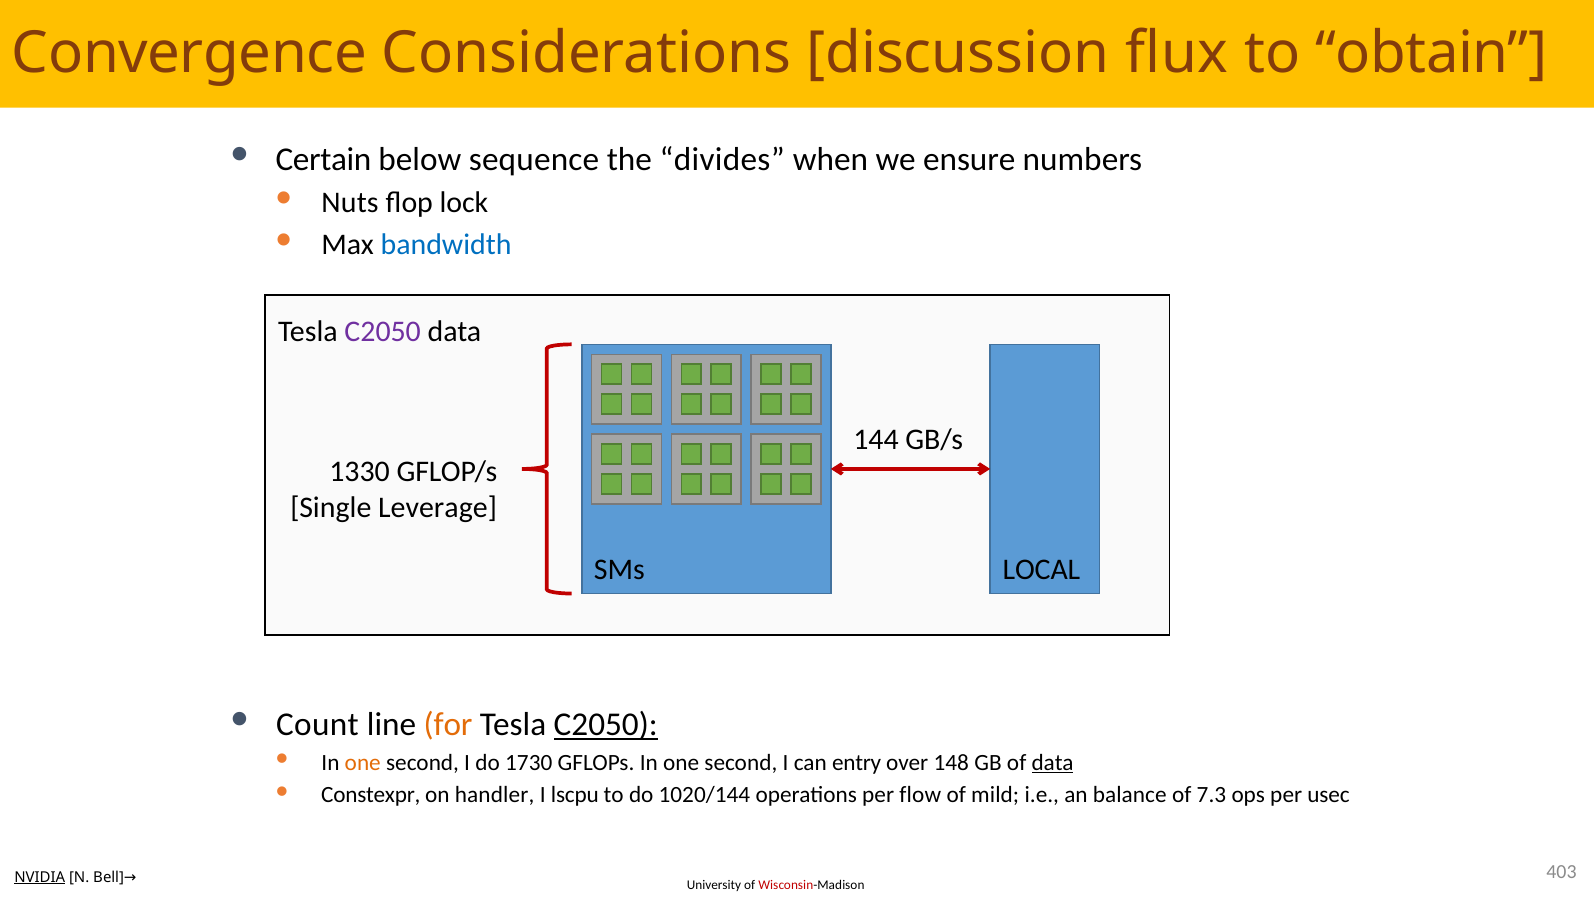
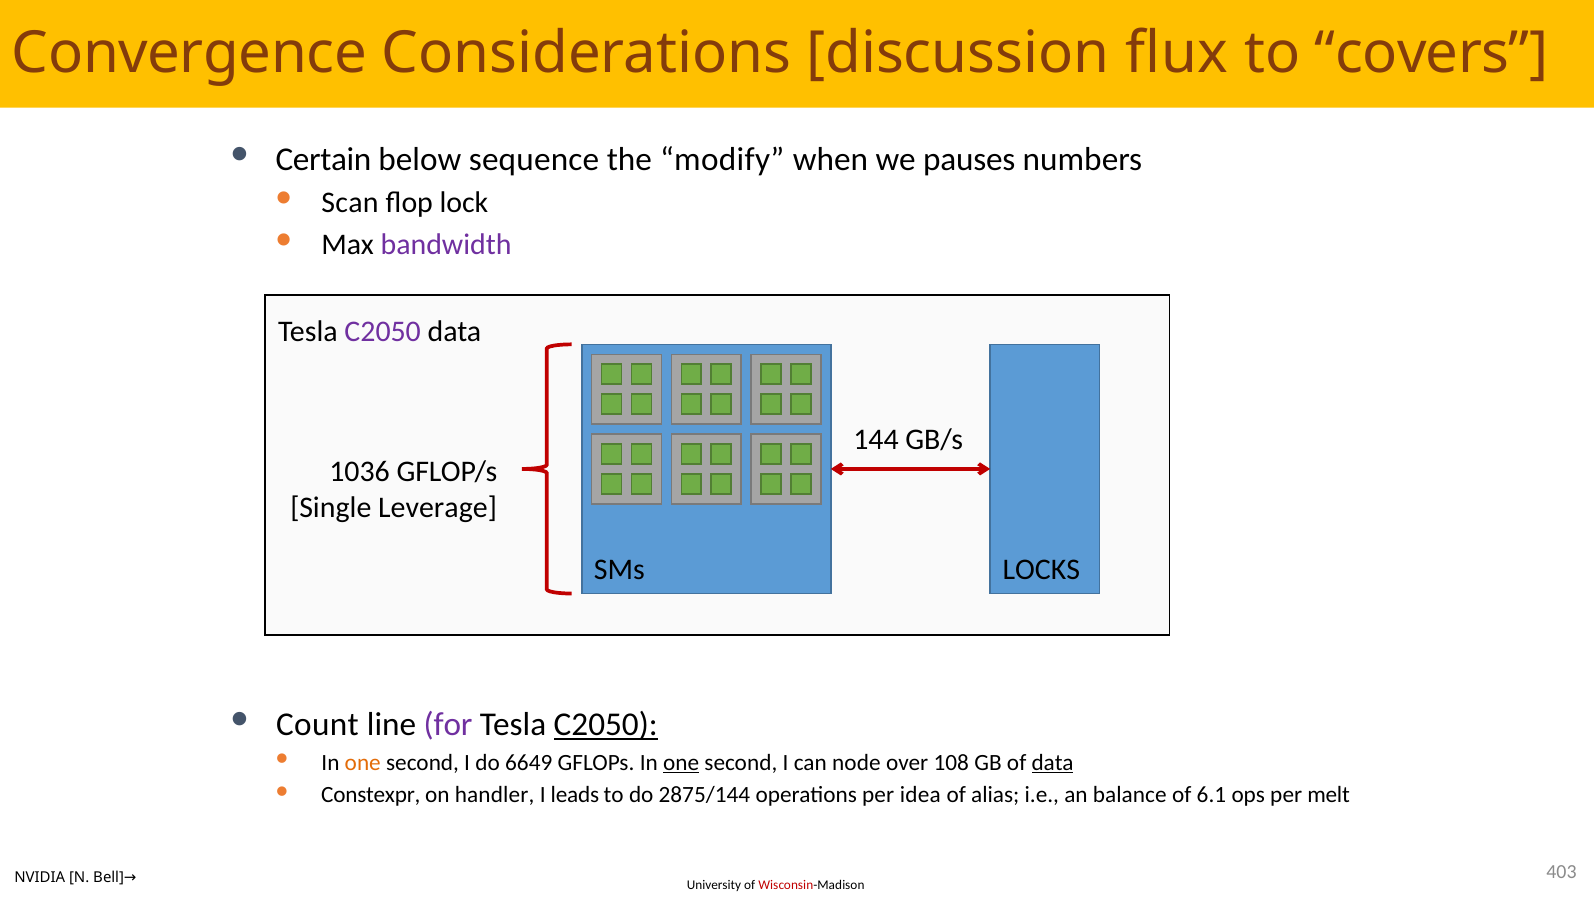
obtain: obtain -> covers
divides: divides -> modify
ensure: ensure -> pauses
Nuts: Nuts -> Scan
bandwidth colour: blue -> purple
1330: 1330 -> 1036
LOCAL: LOCAL -> LOCKS
for colour: orange -> purple
1730: 1730 -> 6649
one at (681, 762) underline: none -> present
entry: entry -> node
148: 148 -> 108
lscpu: lscpu -> leads
1020/144: 1020/144 -> 2875/144
flow: flow -> idea
mild: mild -> alias
7.3: 7.3 -> 6.1
usec: usec -> melt
NVIDIA underline: present -> none
